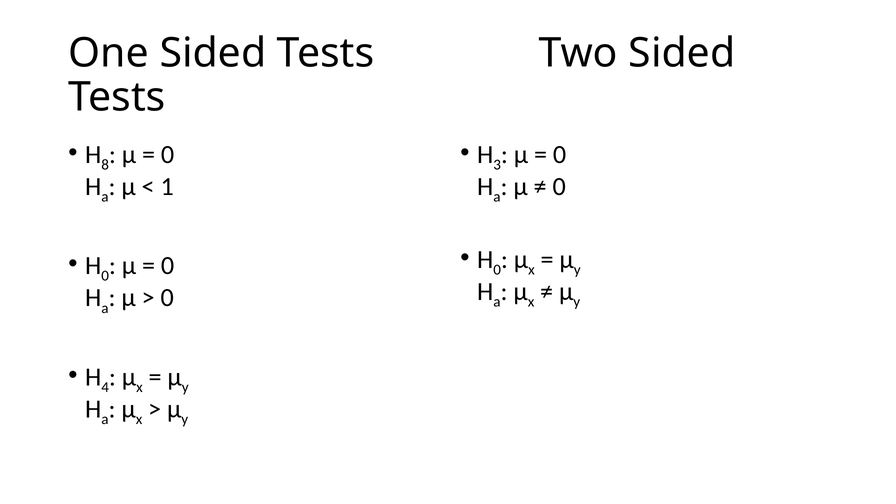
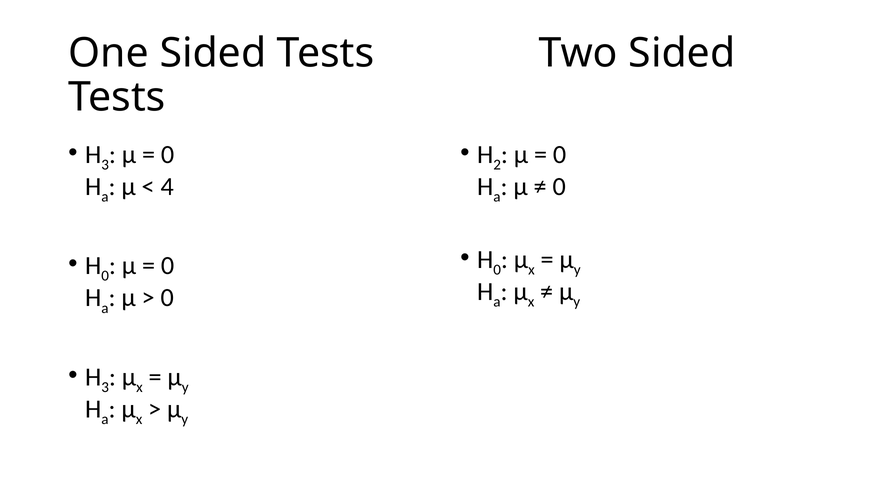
8 at (105, 165): 8 -> 3
3: 3 -> 2
1: 1 -> 4
4 at (105, 387): 4 -> 3
